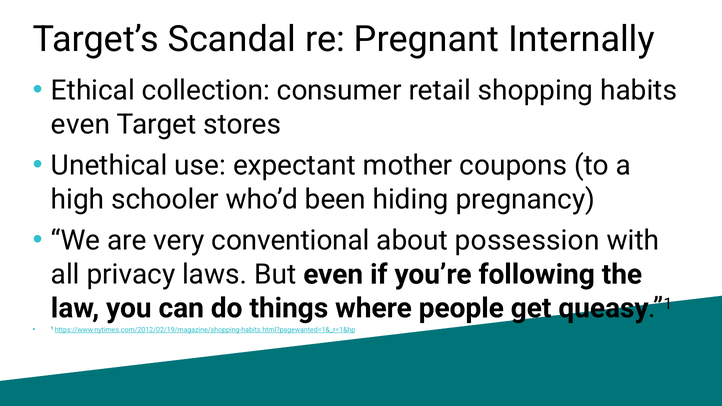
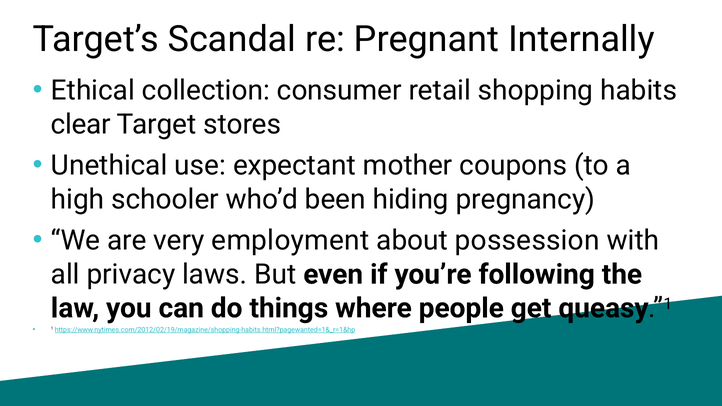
even at (81, 124): even -> clear
conventional: conventional -> employment
